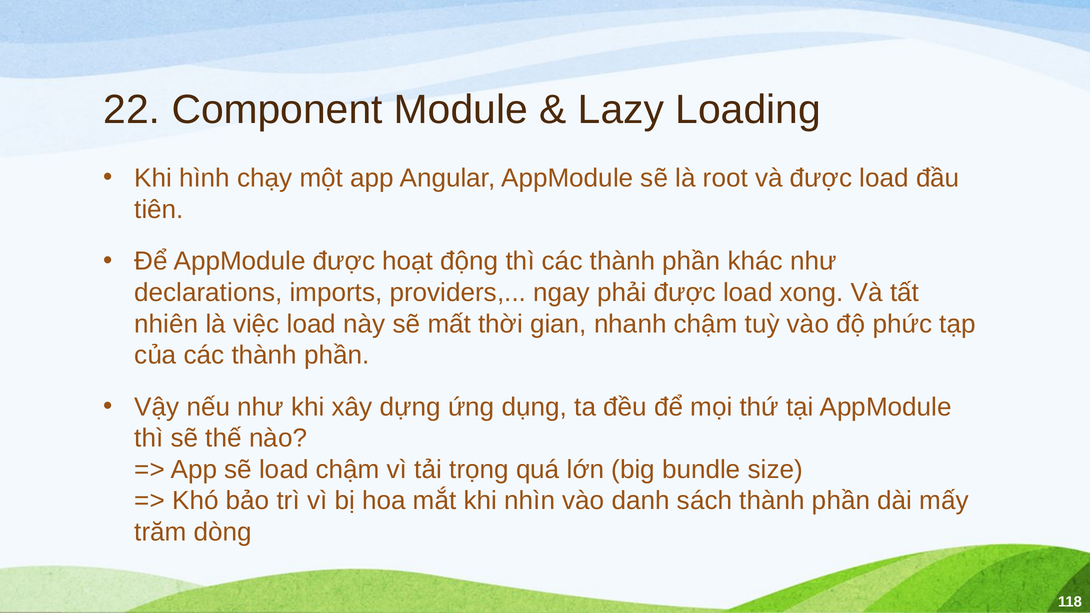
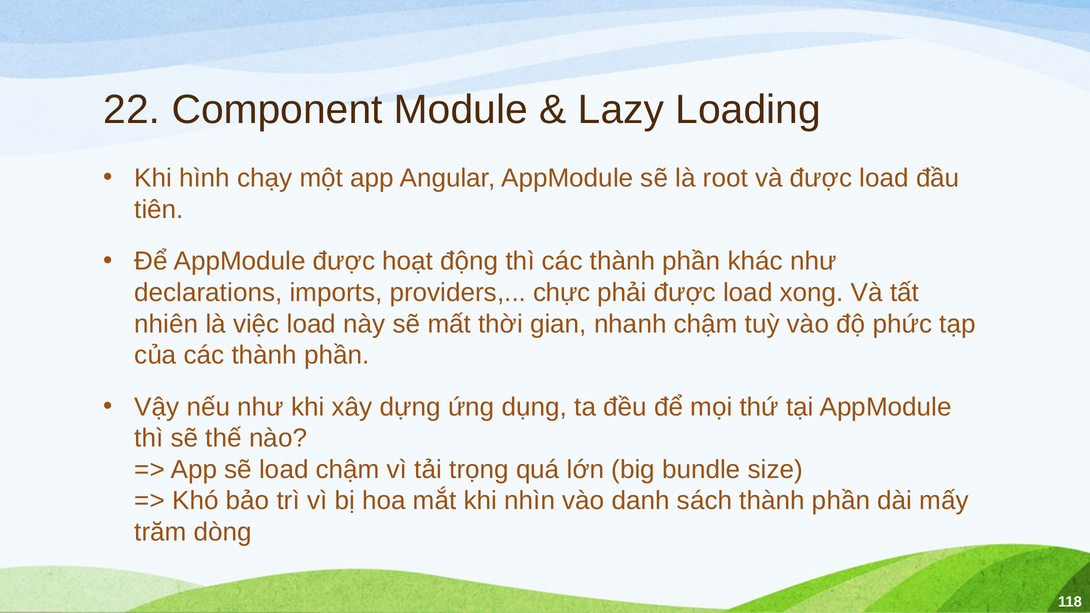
ngay: ngay -> chực
